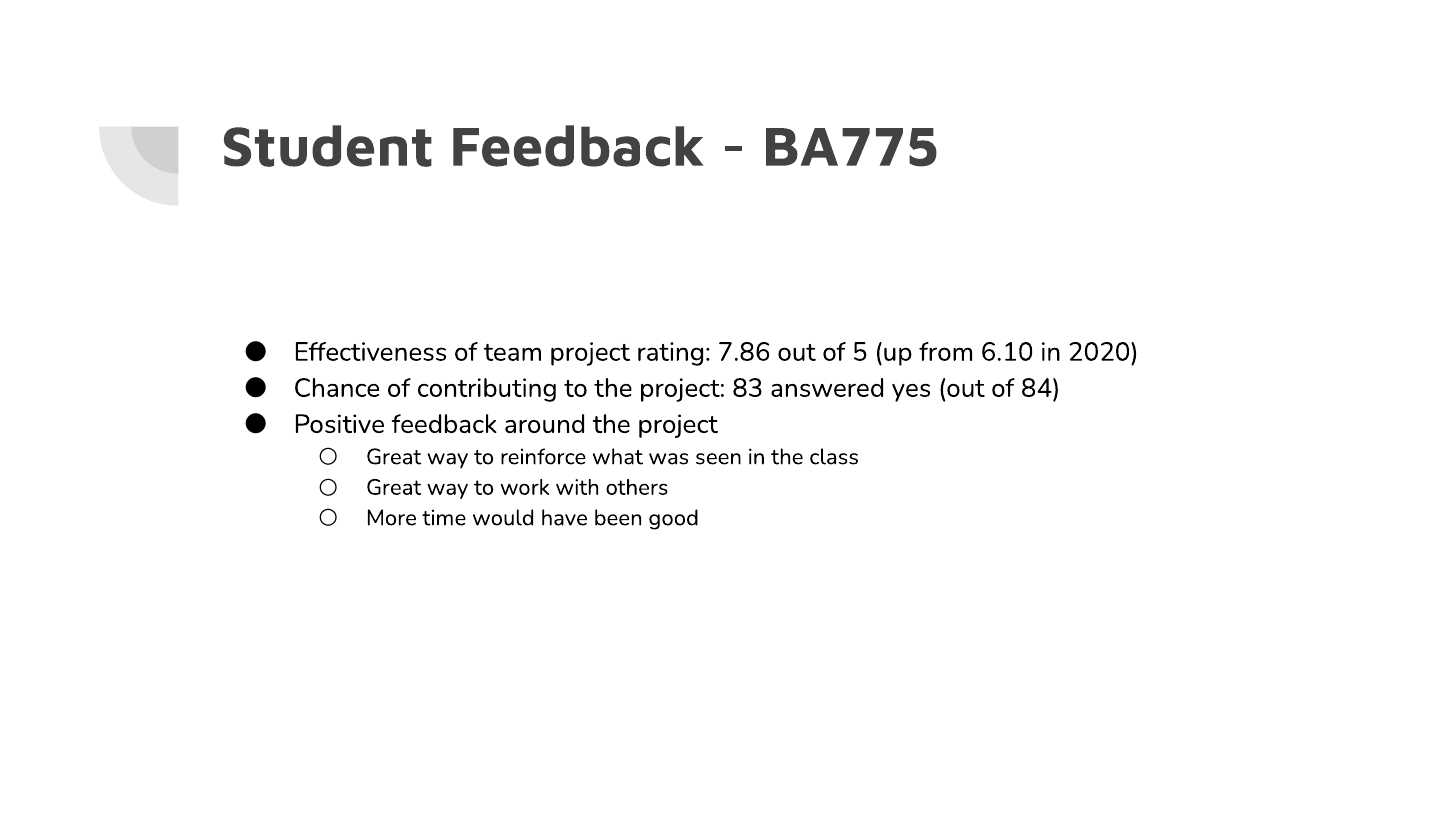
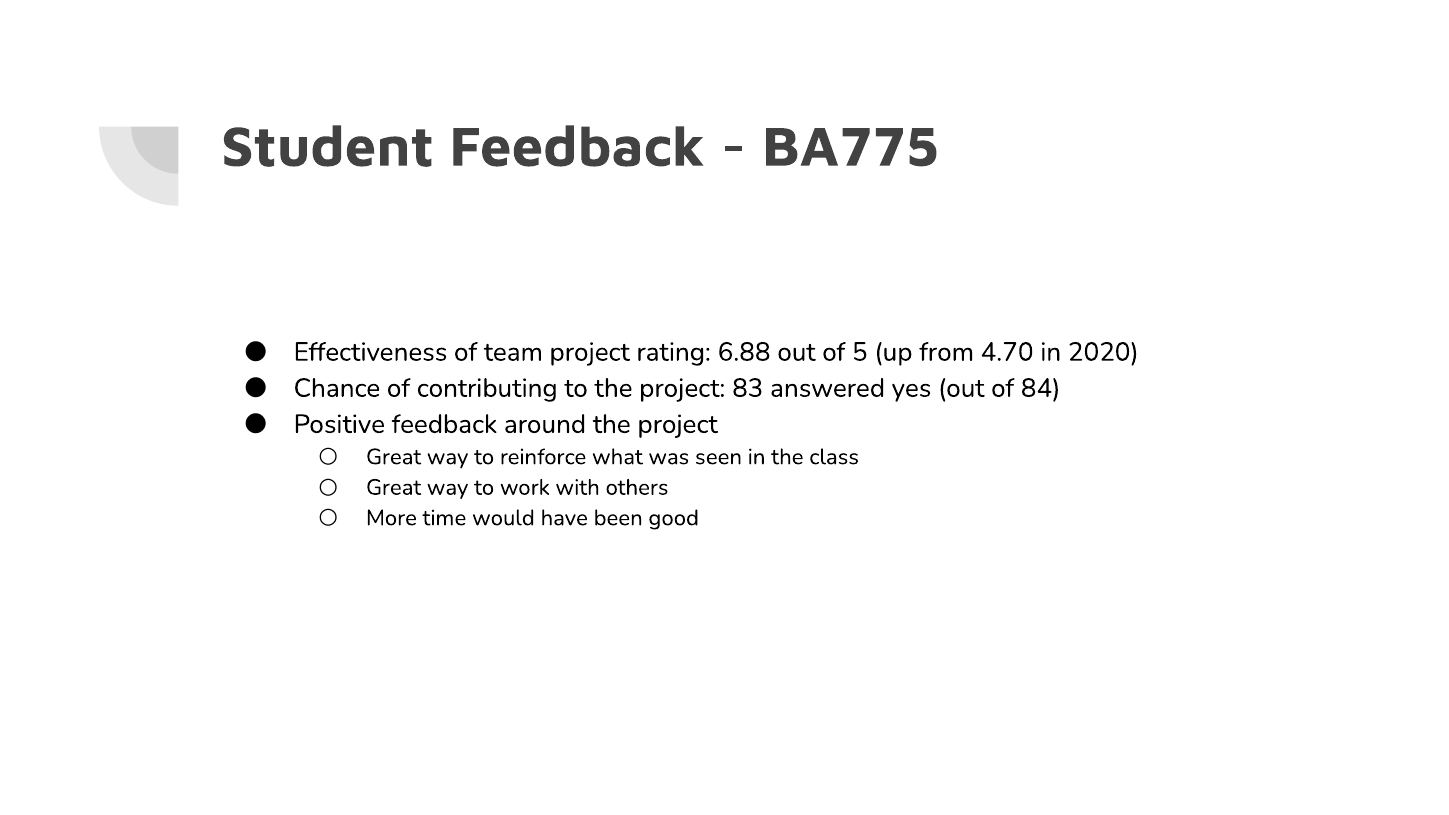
7.86: 7.86 -> 6.88
6.10: 6.10 -> 4.70
